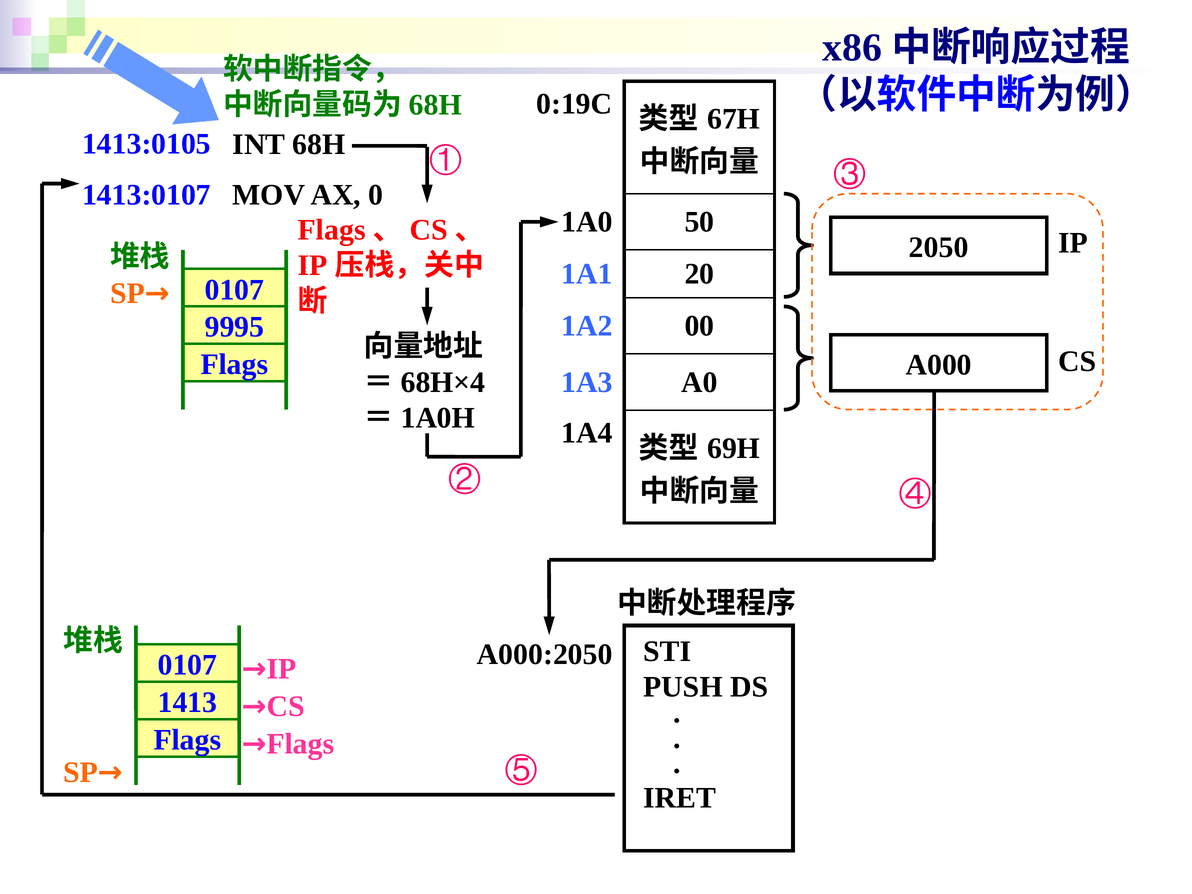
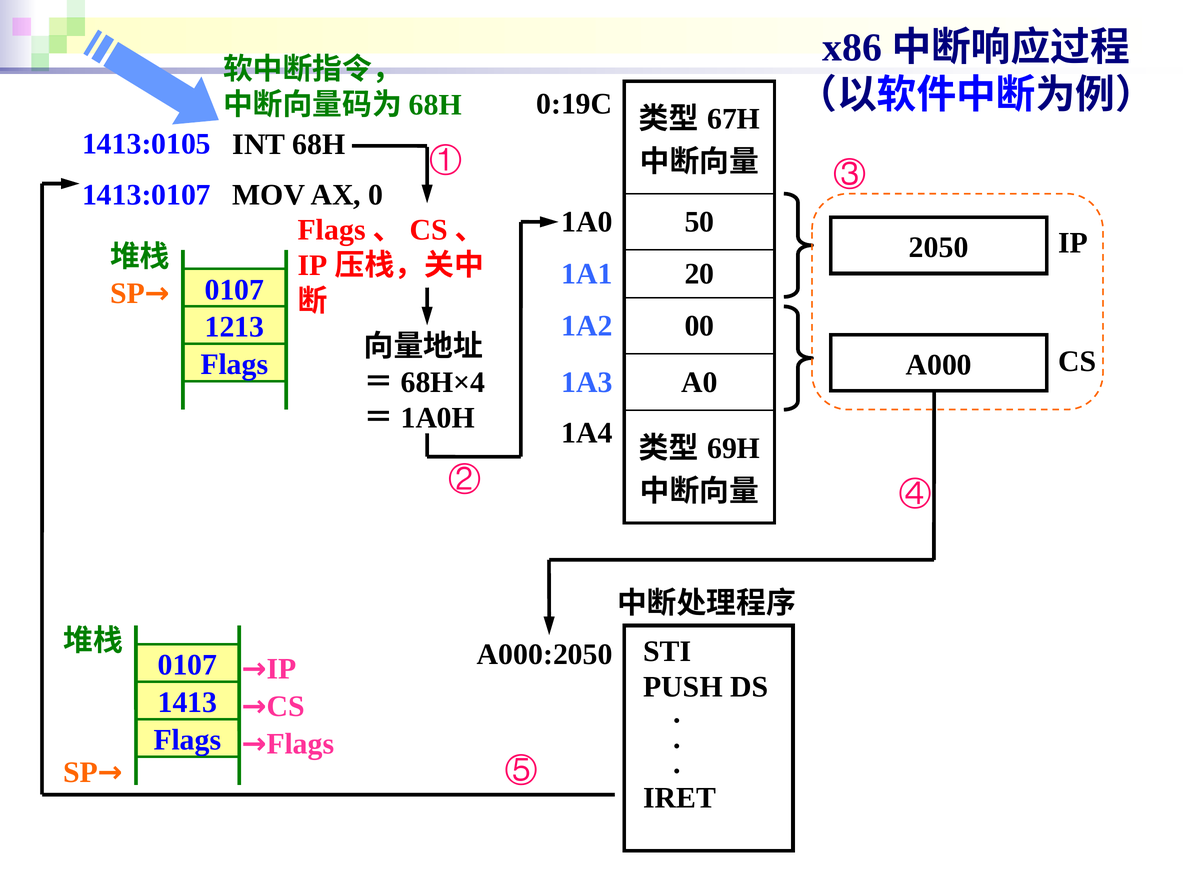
9995: 9995 -> 1213
